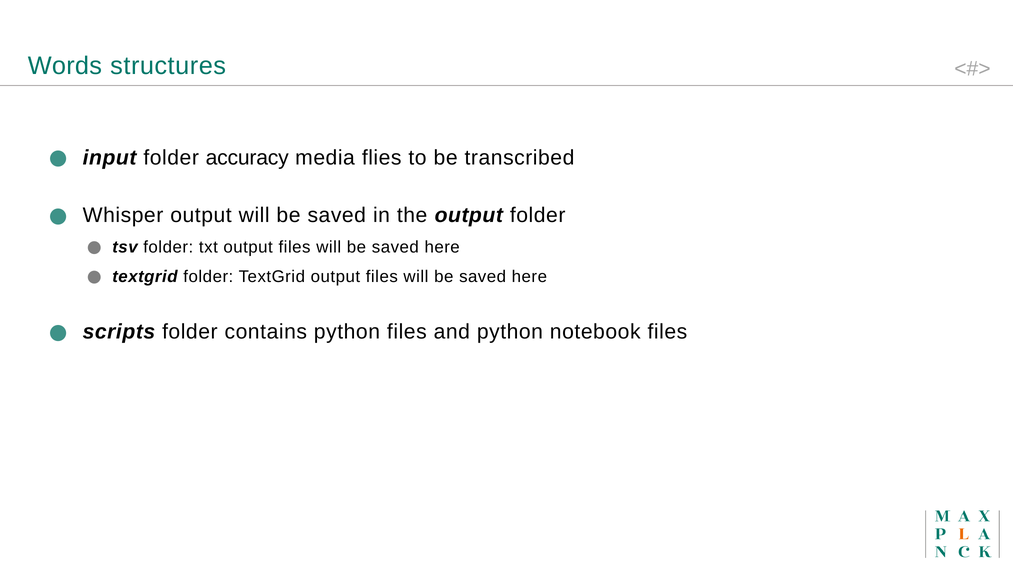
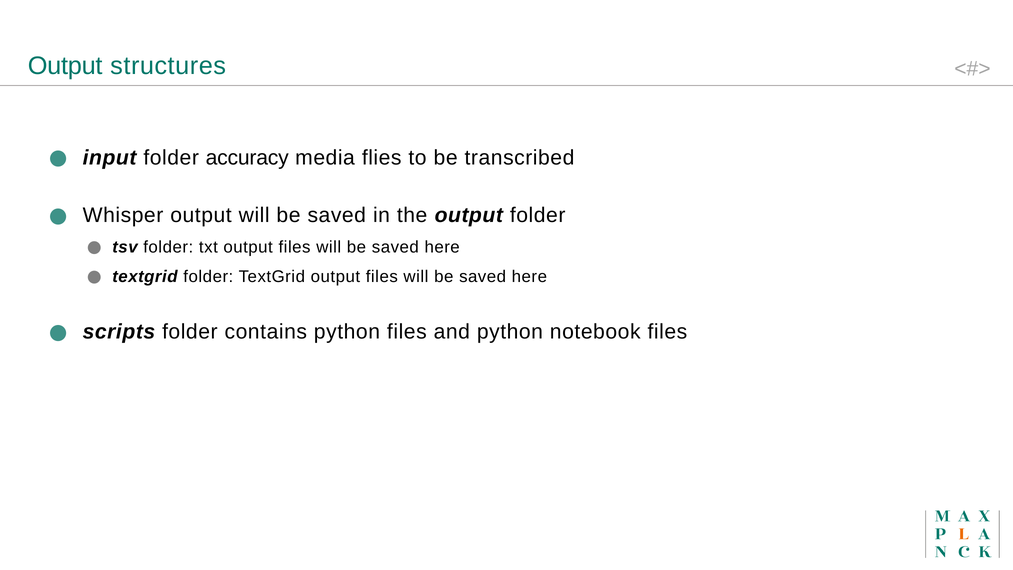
Words at (65, 66): Words -> Output
